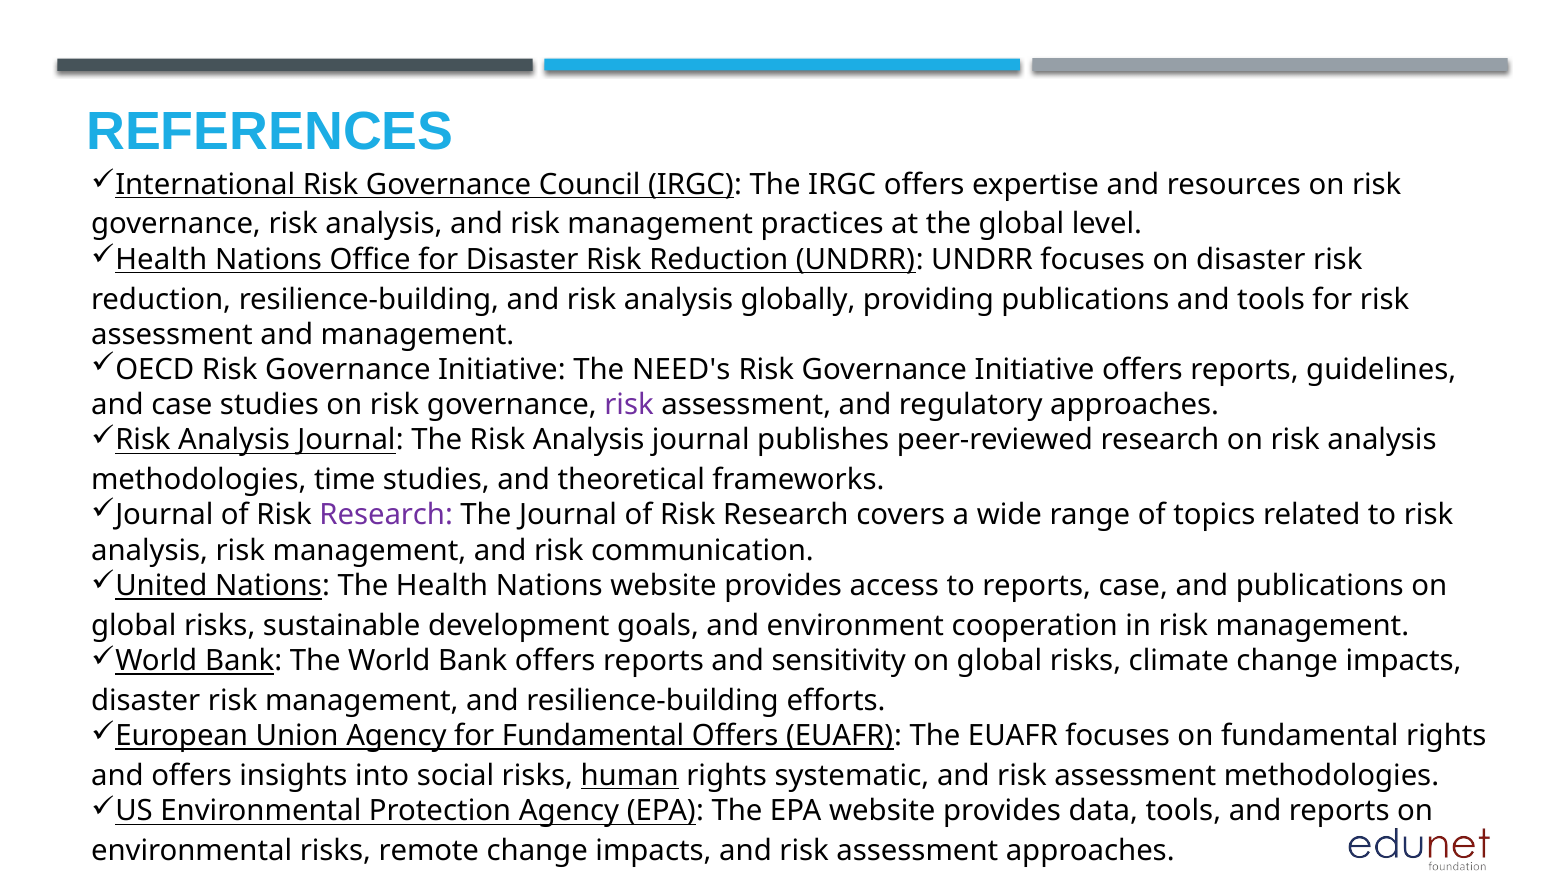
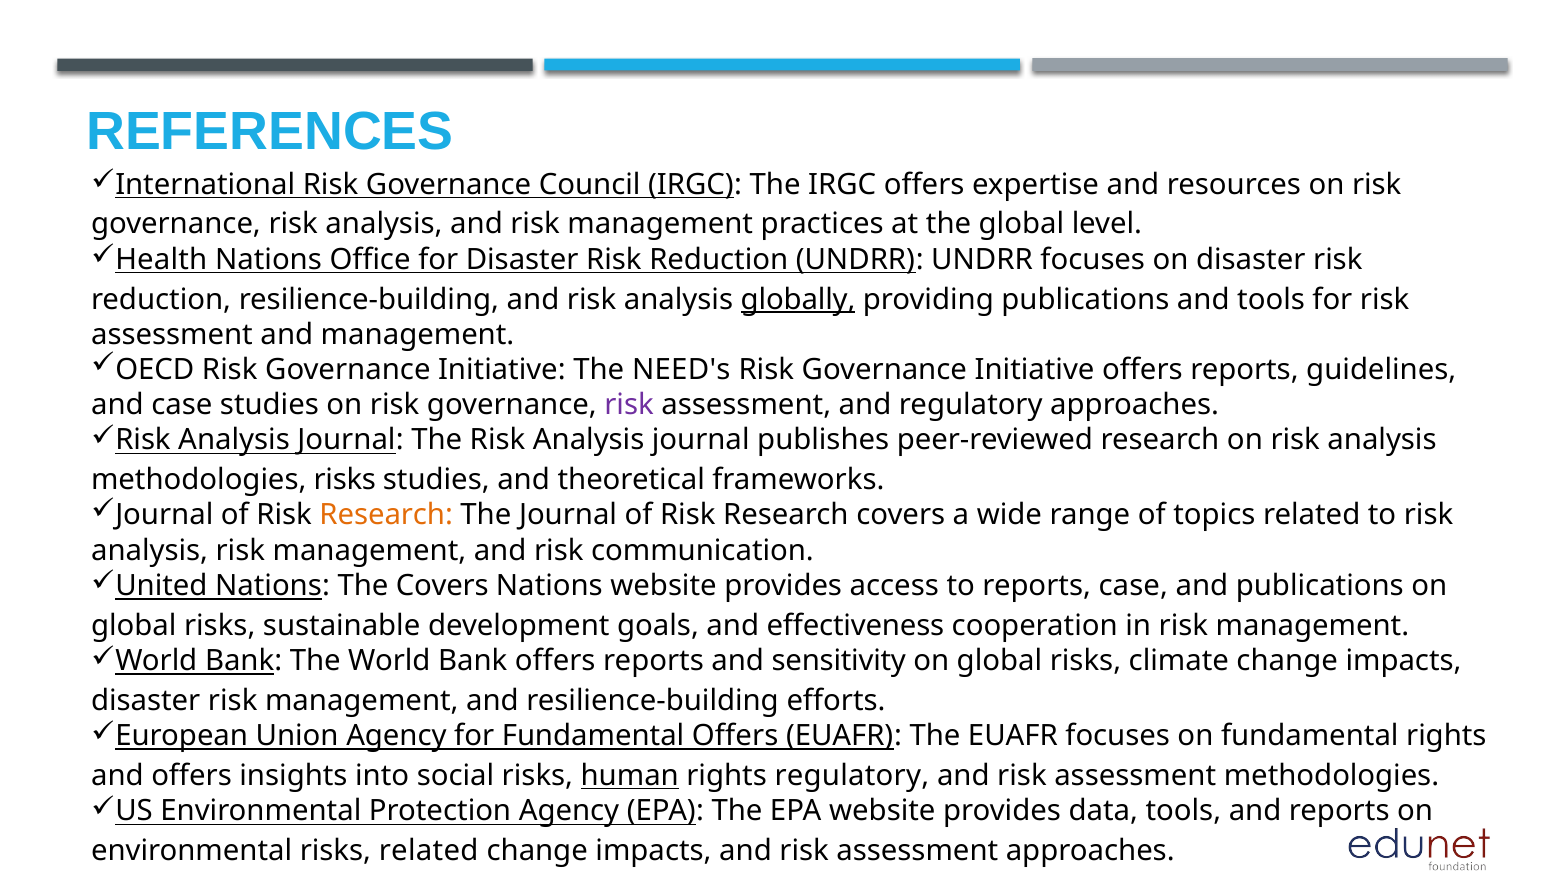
globally underline: none -> present
methodologies time: time -> risks
Research at (386, 515) colour: purple -> orange
The Health: Health -> Covers
environment: environment -> effectiveness
rights systematic: systematic -> regulatory
risks remote: remote -> related
